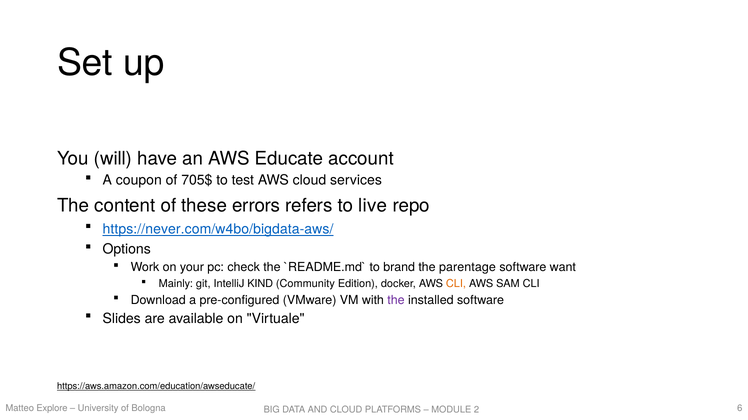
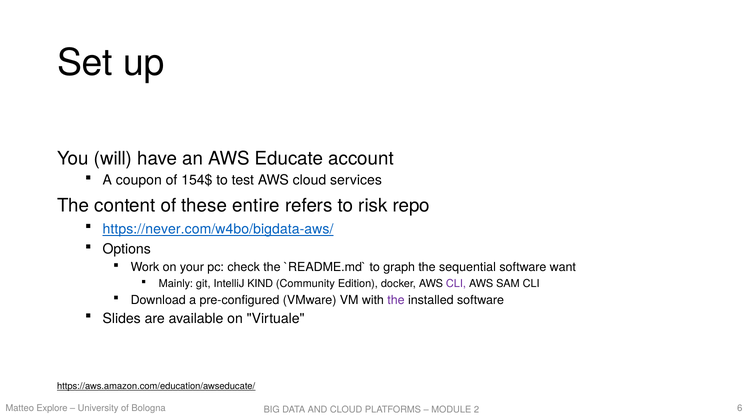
705$: 705$ -> 154$
errors: errors -> entire
live: live -> risk
brand: brand -> graph
parentage: parentage -> sequential
CLI at (456, 284) colour: orange -> purple
